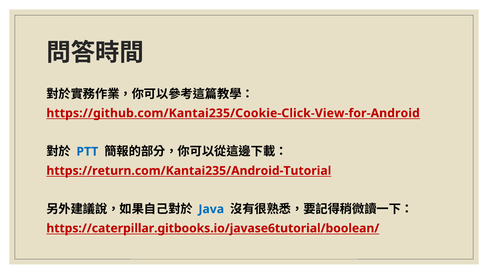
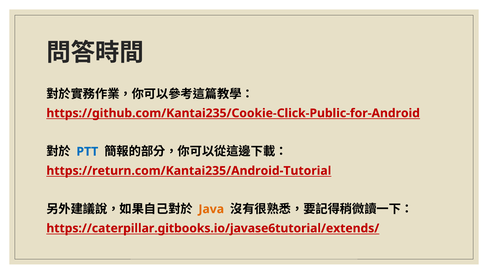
https://github.com/Kantai235/Cookie-Click-View-for-Android: https://github.com/Kantai235/Cookie-Click-View-for-Android -> https://github.com/Kantai235/Cookie-Click-Public-for-Android
Java colour: blue -> orange
https://caterpillar.gitbooks.io/javase6tutorial/boolean/: https://caterpillar.gitbooks.io/javase6tutorial/boolean/ -> https://caterpillar.gitbooks.io/javase6tutorial/extends/
